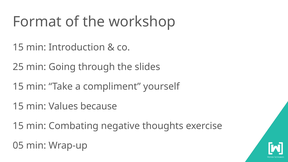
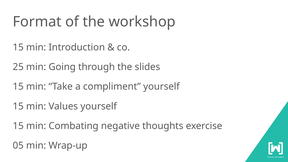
Values because: because -> yourself
